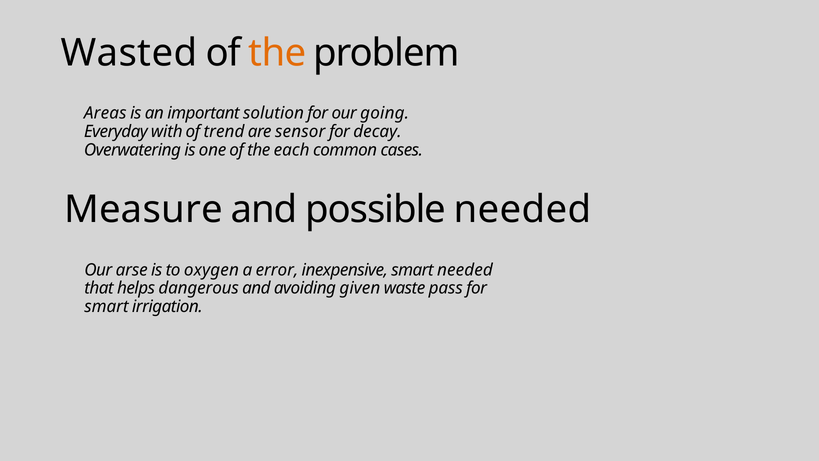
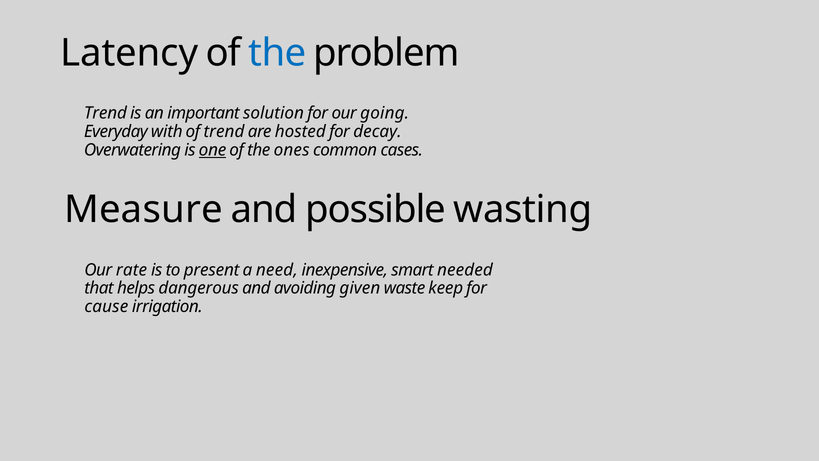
Wasted: Wasted -> Latency
the at (277, 53) colour: orange -> blue
Areas at (105, 113): Areas -> Trend
sensor: sensor -> hosted
one underline: none -> present
each: each -> ones
possible needed: needed -> wasting
arse: arse -> rate
oxygen: oxygen -> present
error: error -> need
pass: pass -> keep
smart at (106, 307): smart -> cause
